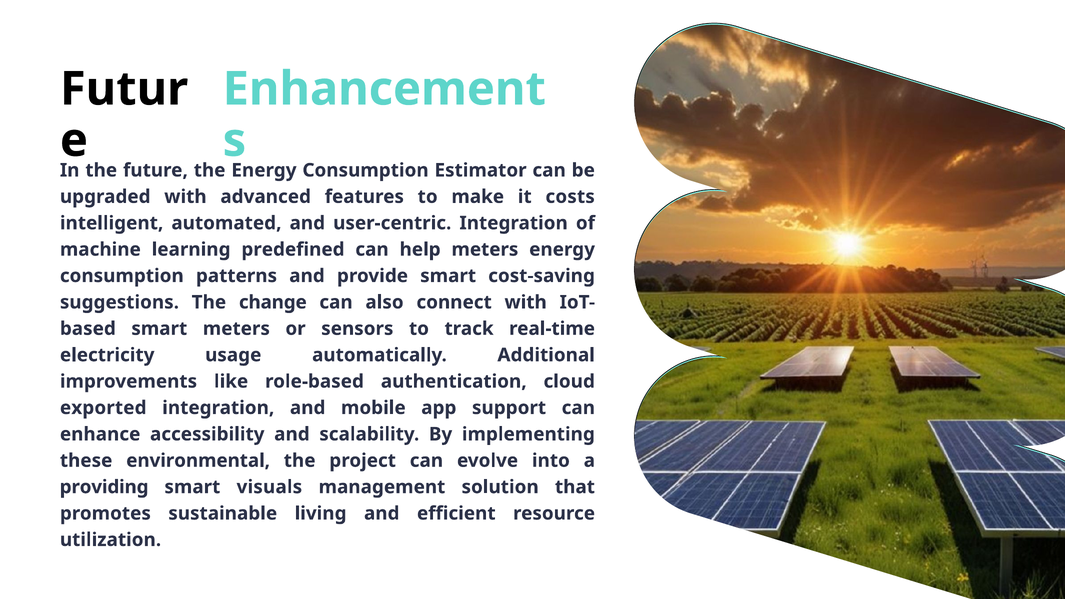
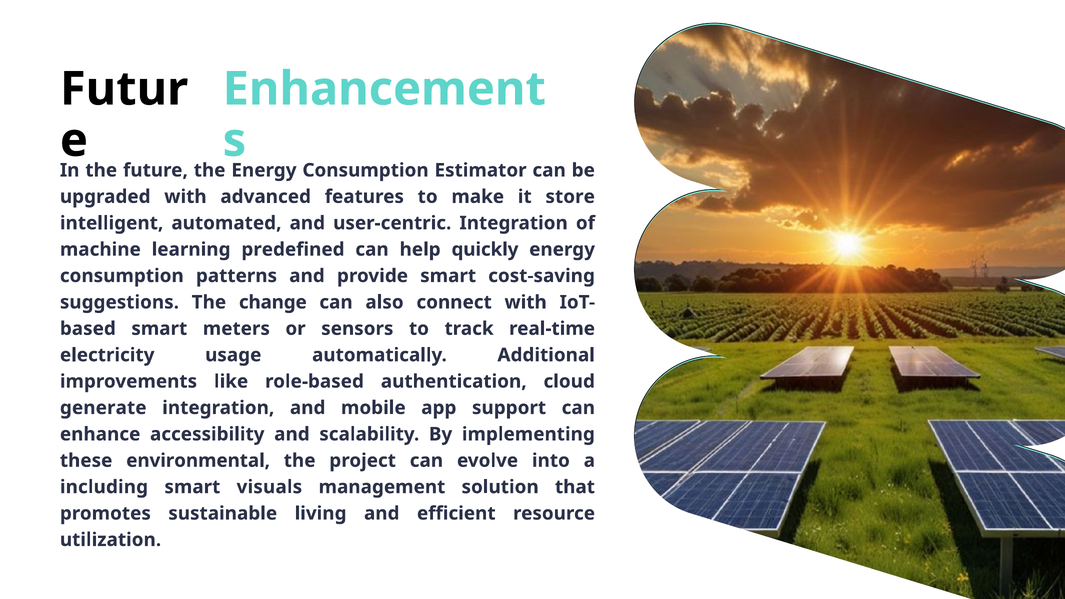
costs: costs -> store
help meters: meters -> quickly
exported: exported -> generate
providing: providing -> including
